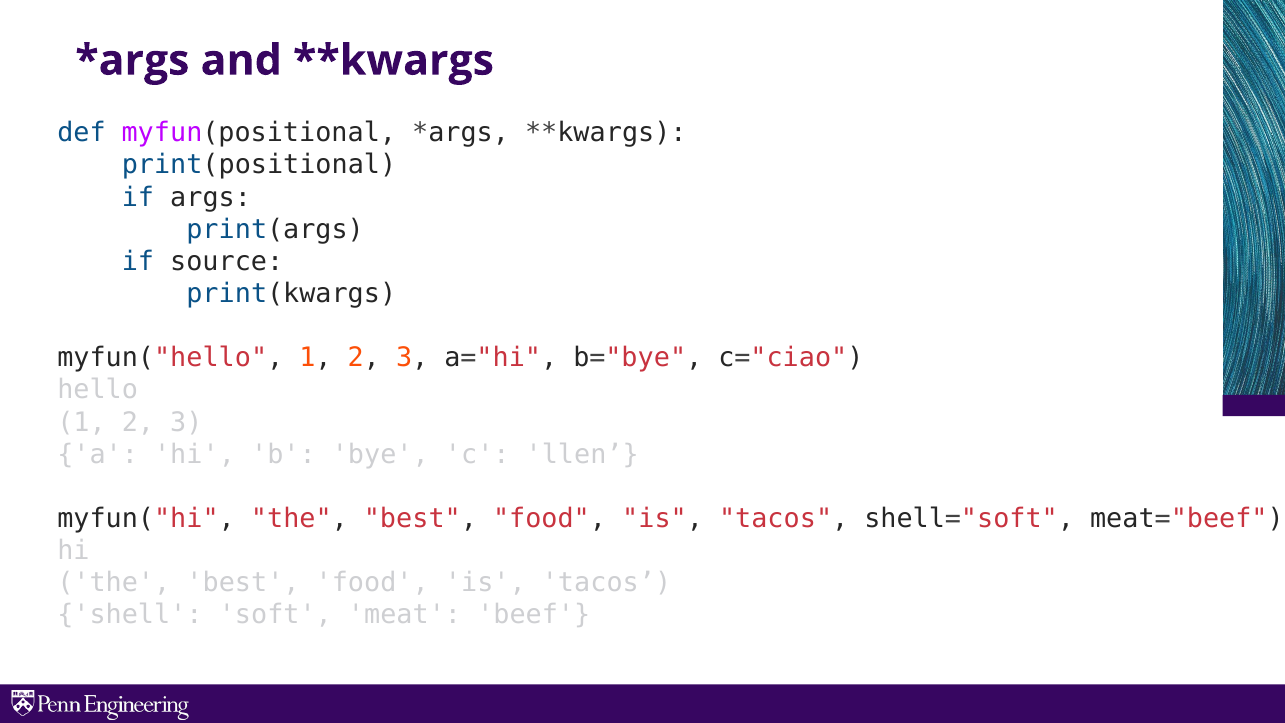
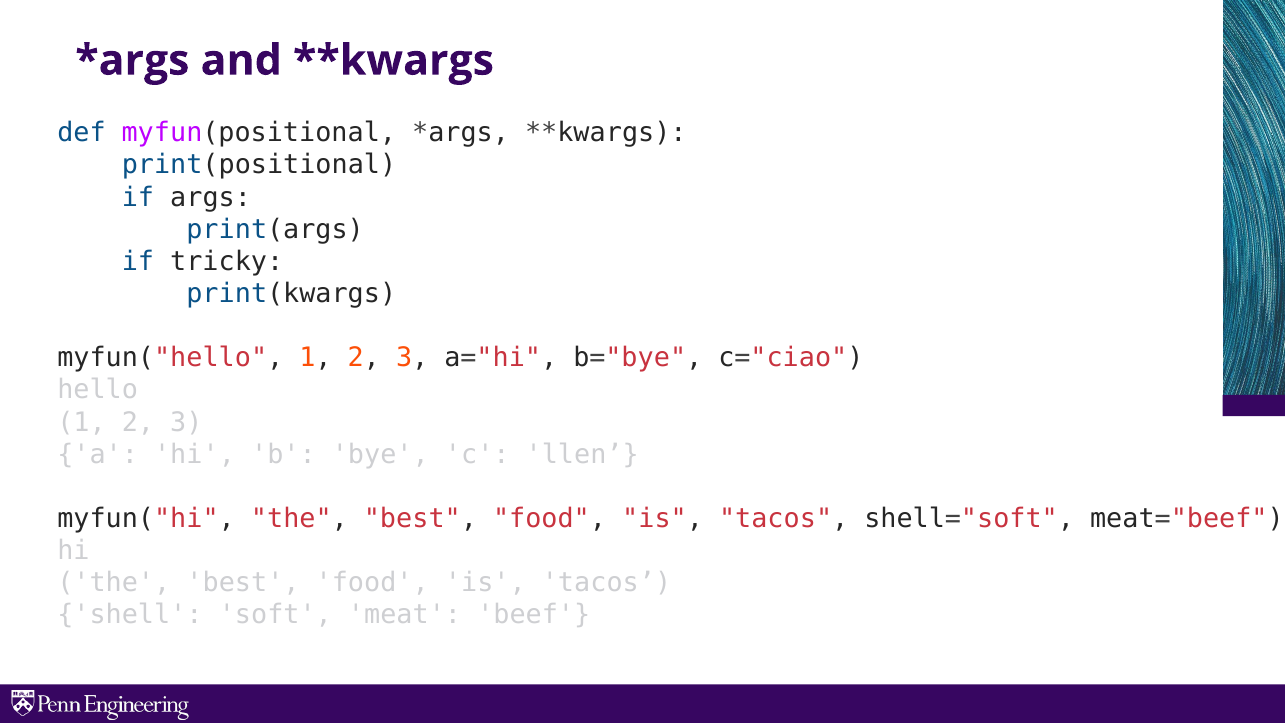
source: source -> tricky
